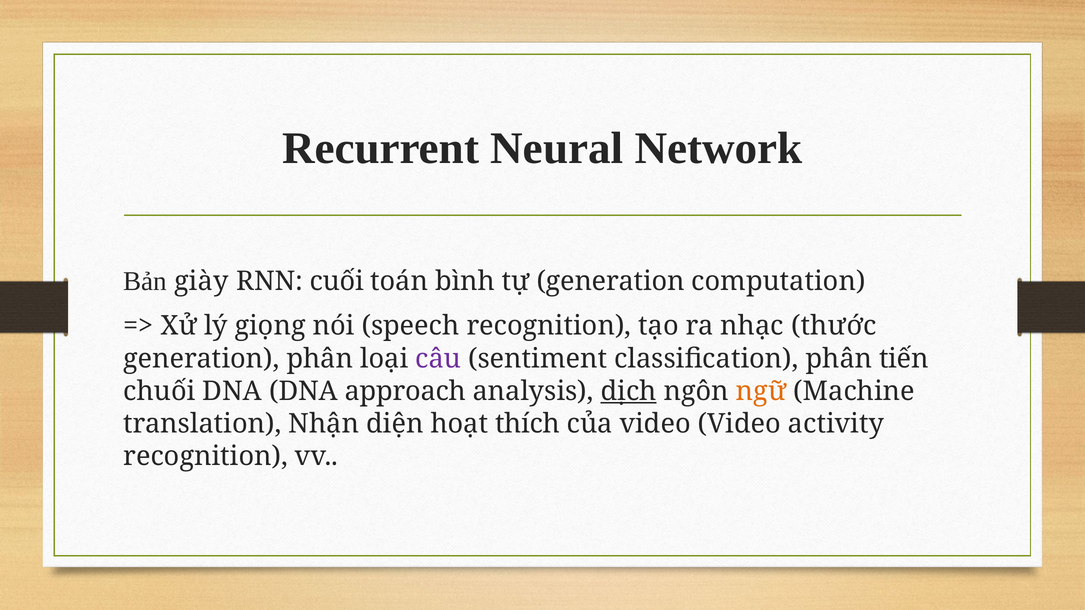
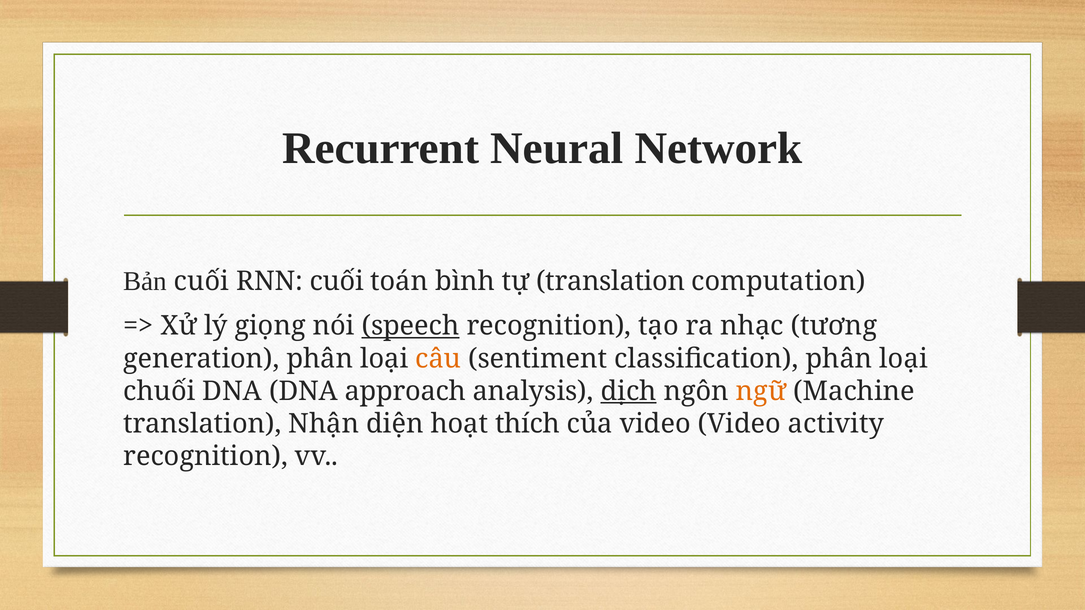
Bản giày: giày -> cuối
tự generation: generation -> translation
speech underline: none -> present
thước: thước -> tương
câu colour: purple -> orange
classification phân tiến: tiến -> loại
